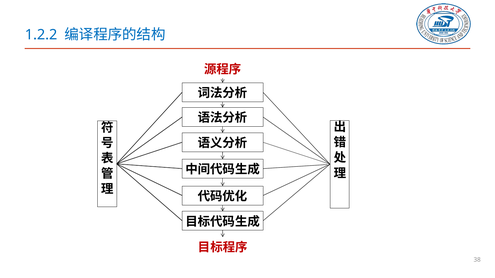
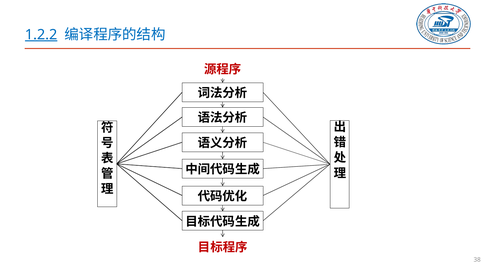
1.2.2 underline: none -> present
